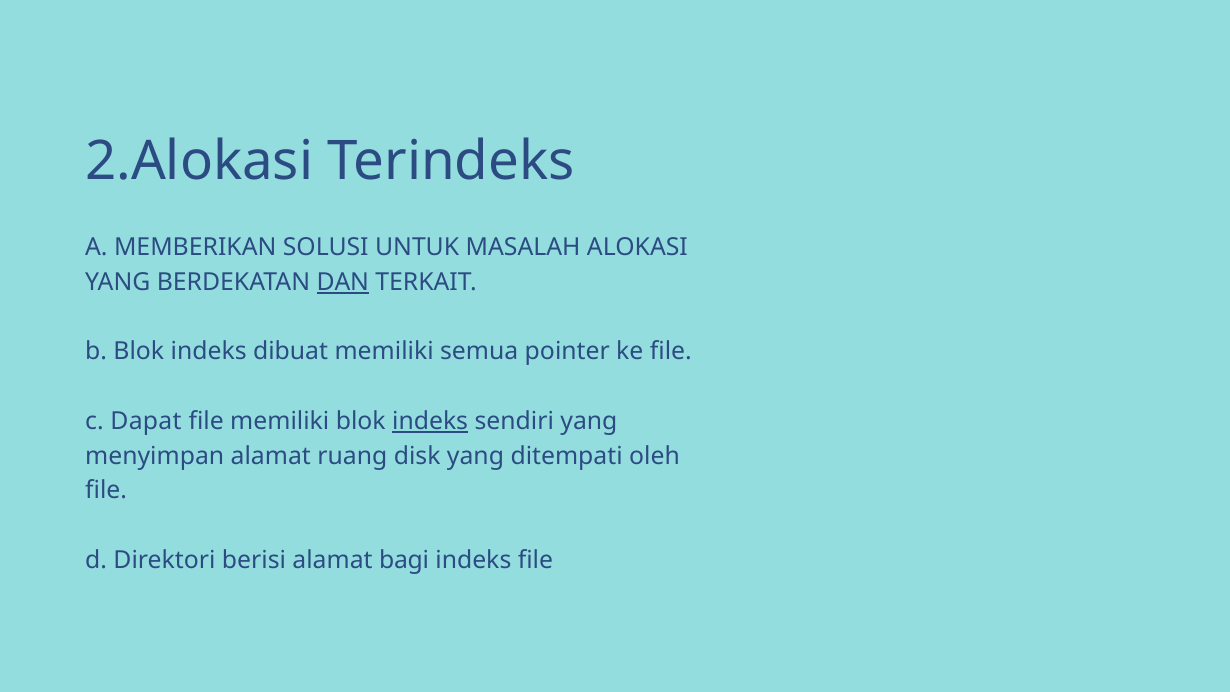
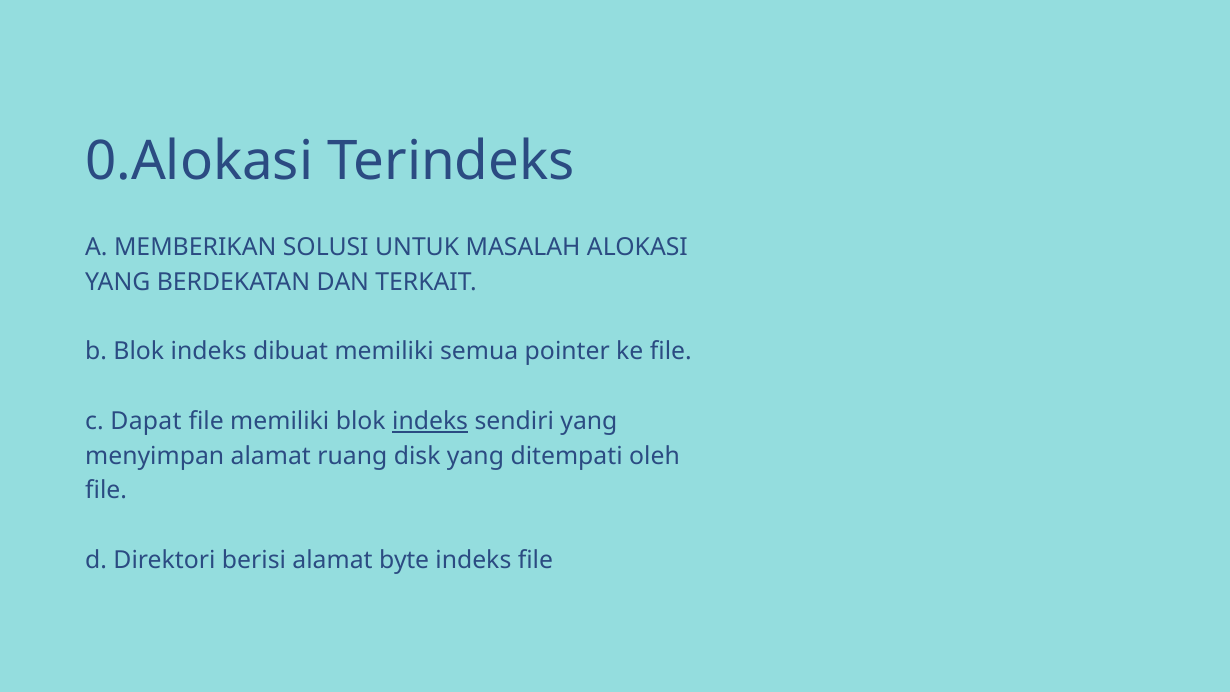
2.Alokasi: 2.Alokasi -> 0.Alokasi
DAN underline: present -> none
bagi: bagi -> byte
